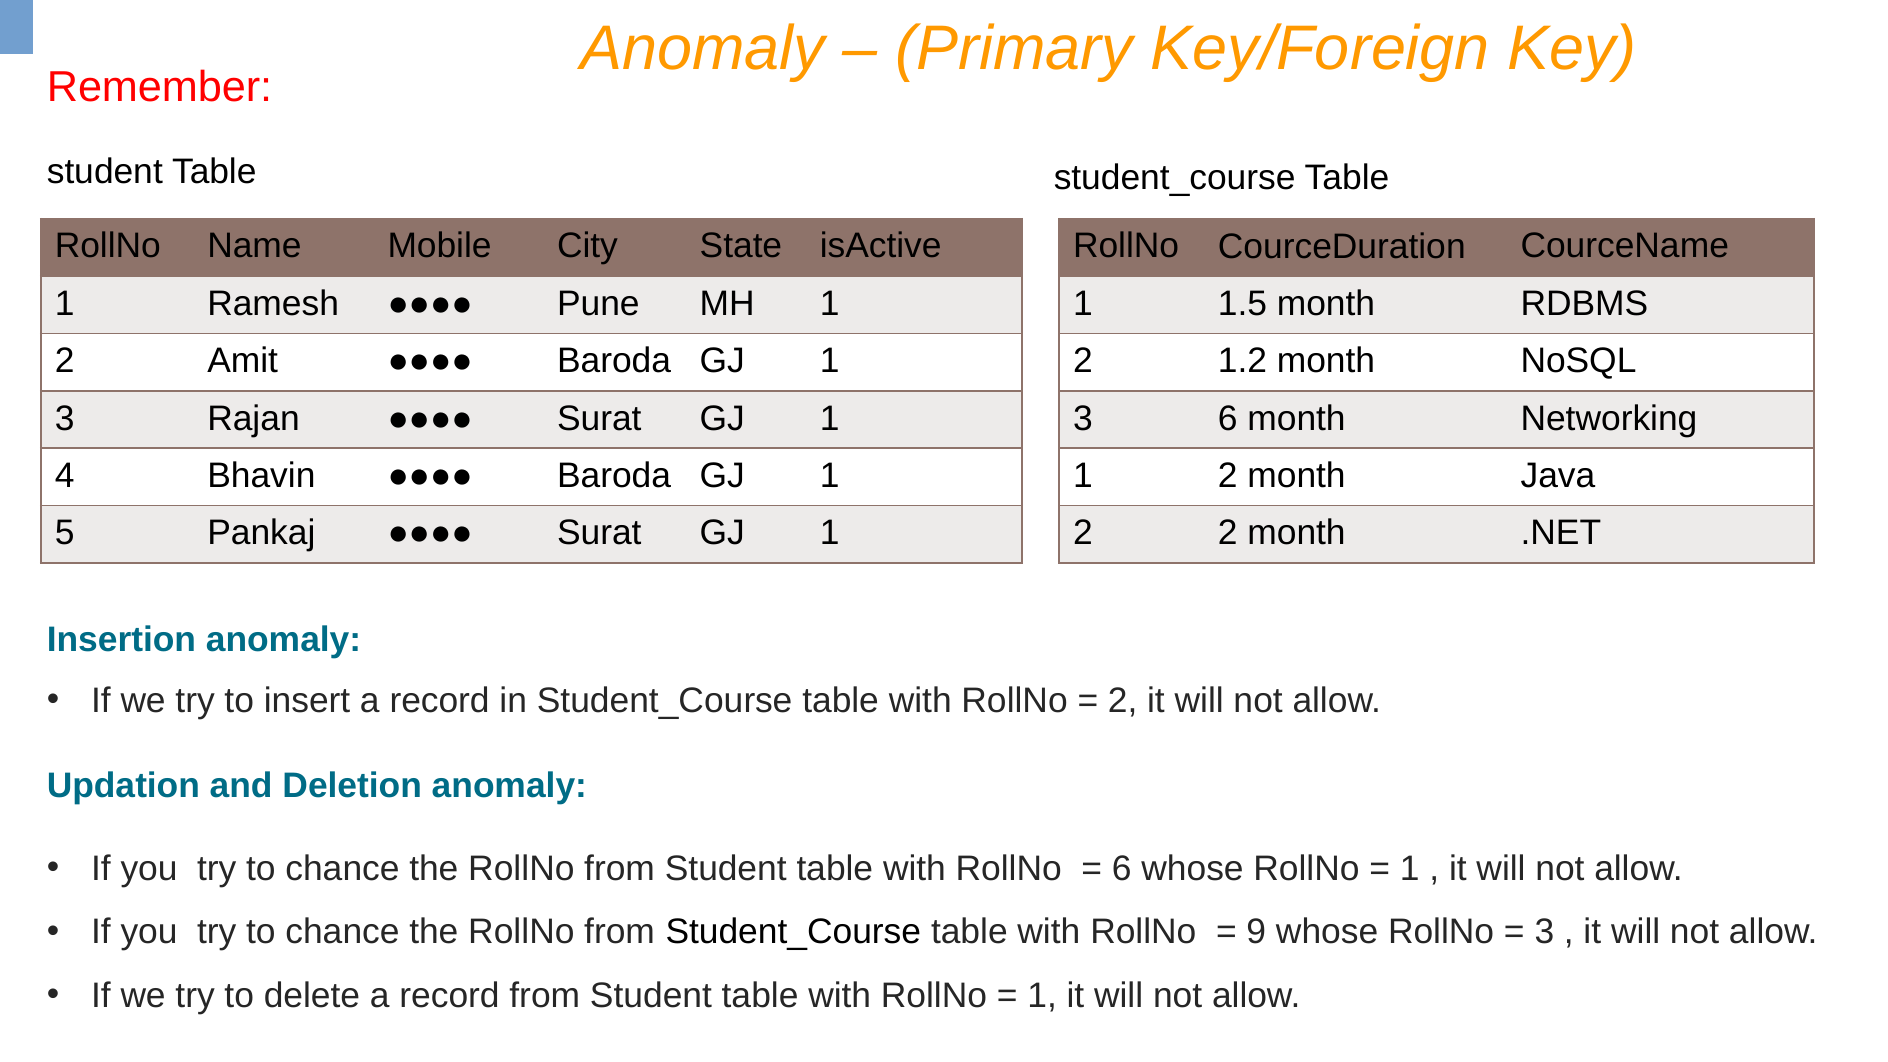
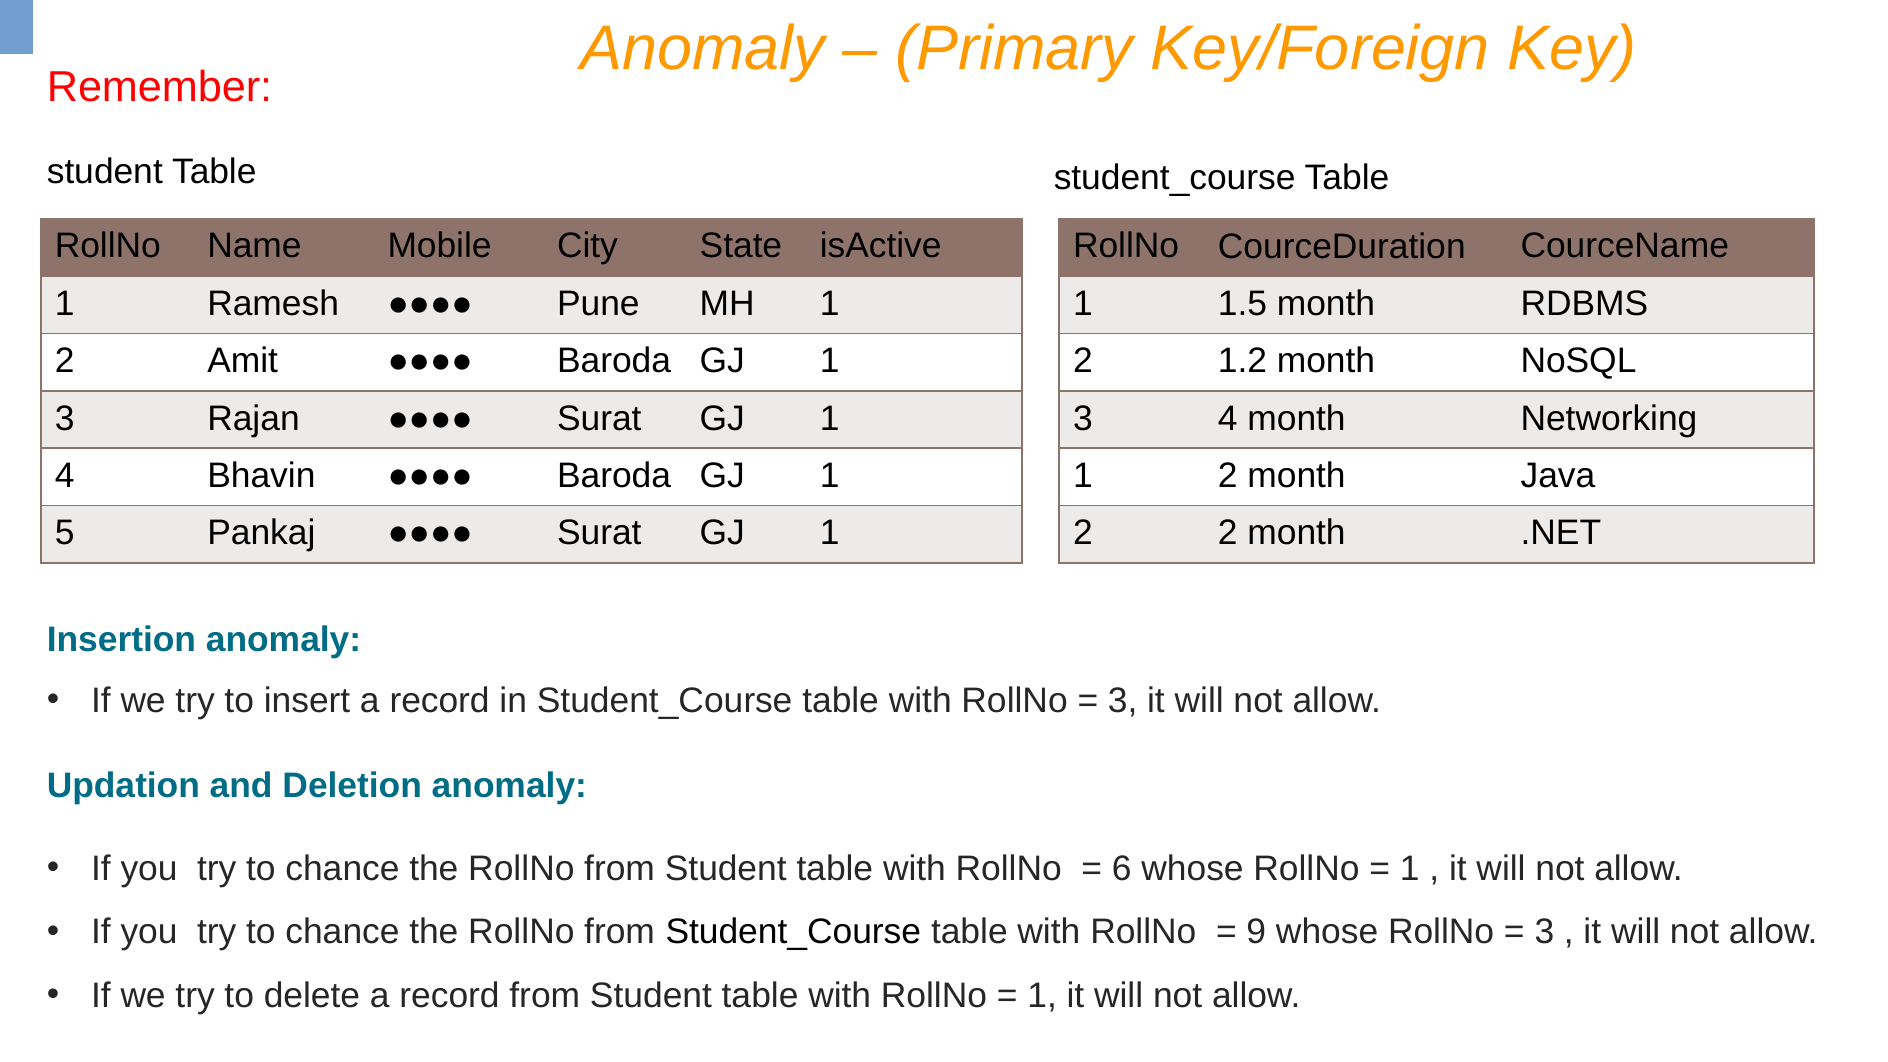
3 6: 6 -> 4
2 at (1123, 701): 2 -> 3
